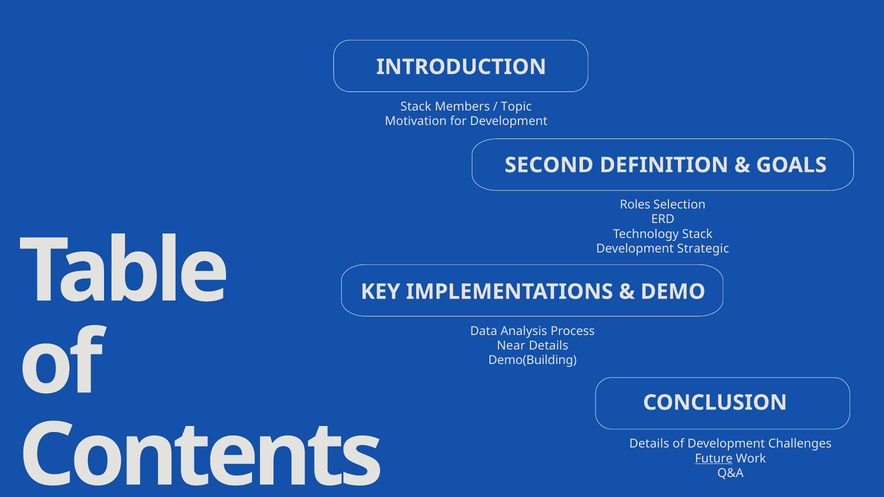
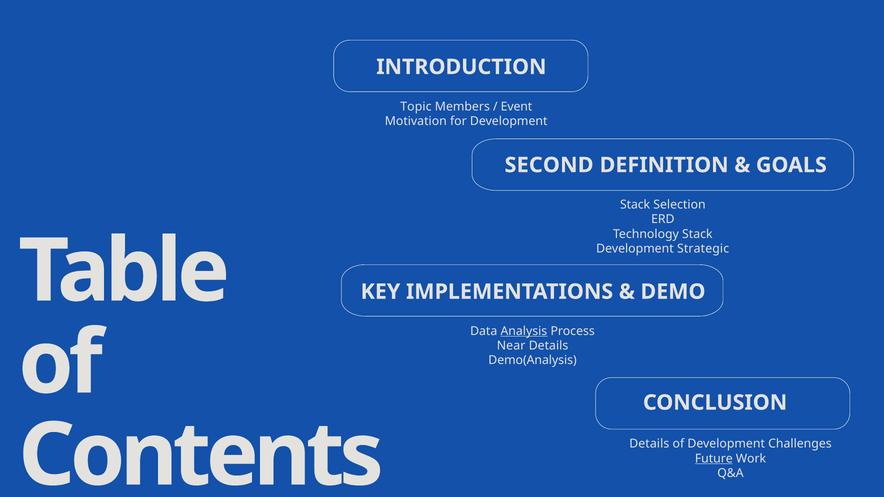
Stack at (416, 107): Stack -> Topic
Topic: Topic -> Event
Roles at (635, 205): Roles -> Stack
Analysis underline: none -> present
Demo(Building: Demo(Building -> Demo(Analysis
